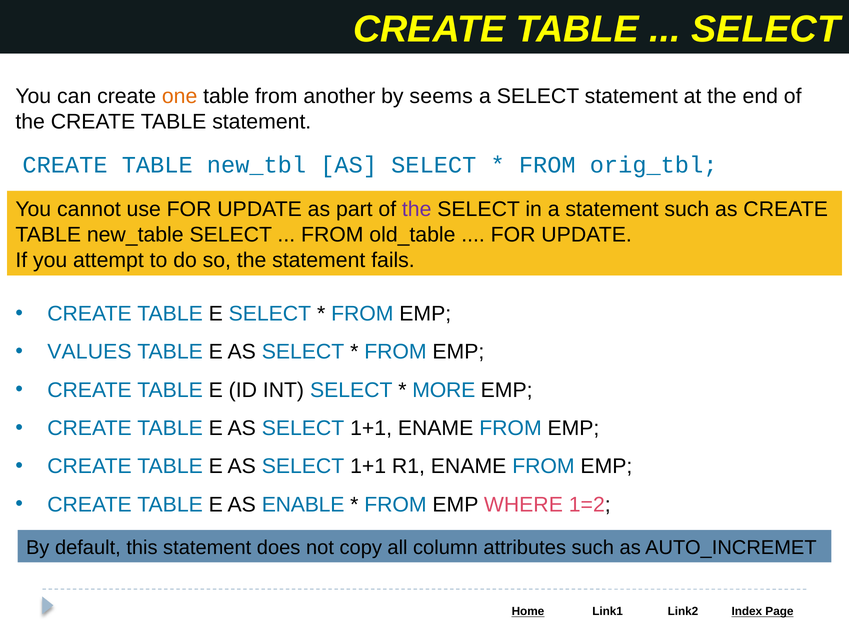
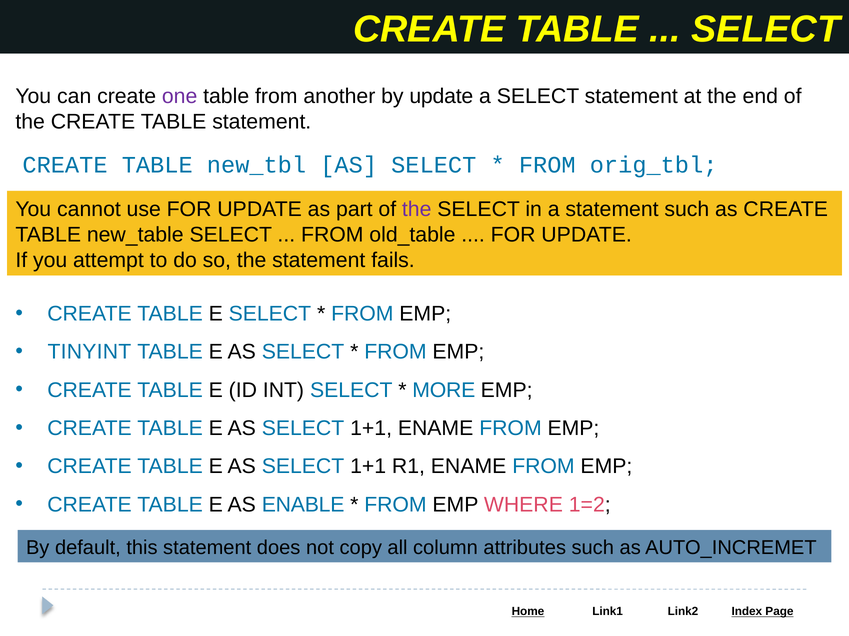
one colour: orange -> purple
by seems: seems -> update
VALUES: VALUES -> TINYINT
